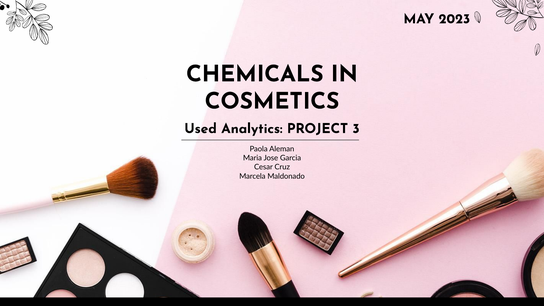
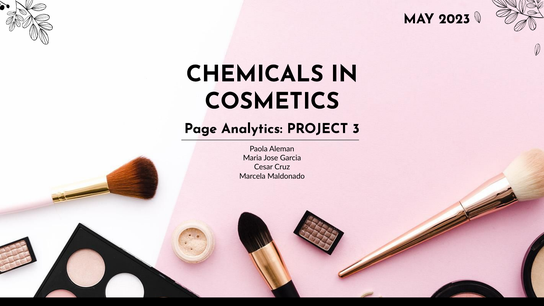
Used: Used -> Page
